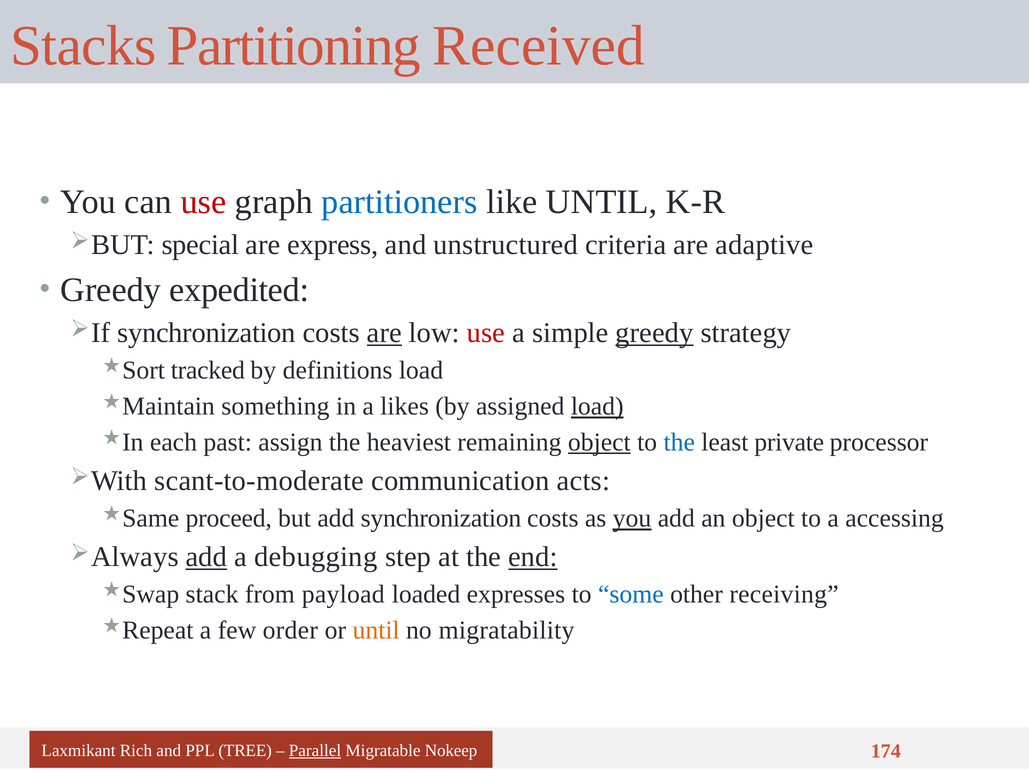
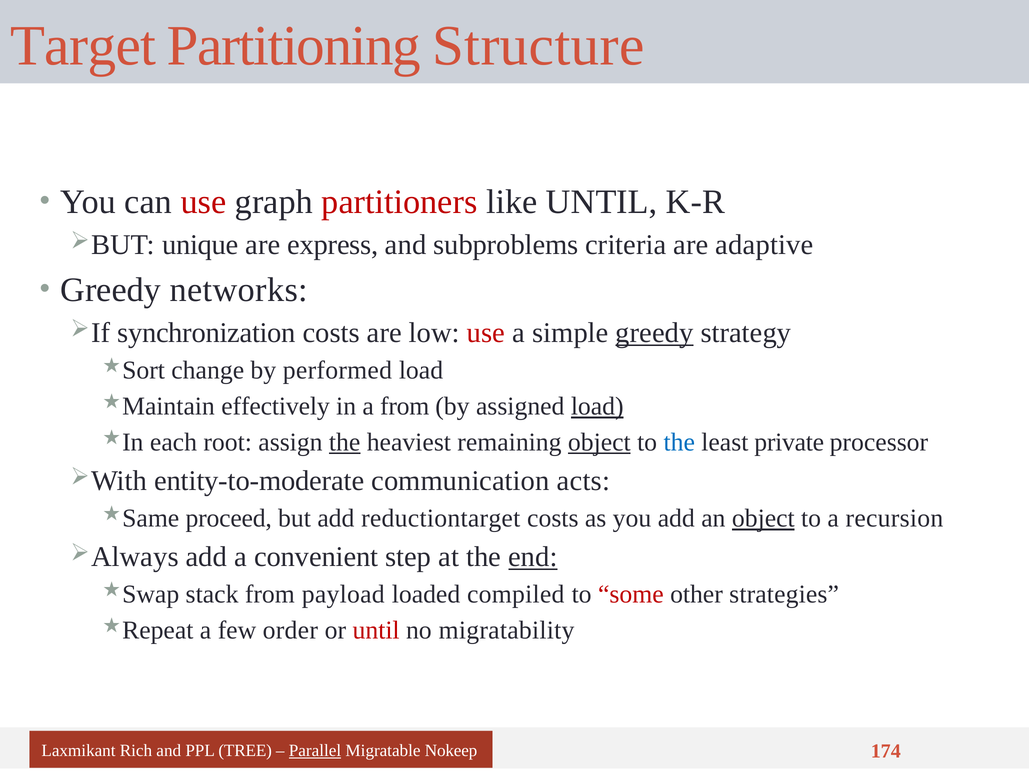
Stacks: Stacks -> Target
Received: Received -> Structure
partitioners colour: blue -> red
special: special -> unique
unstructured: unstructured -> subproblems
expedited: expedited -> networks
are at (384, 333) underline: present -> none
tracked: tracked -> change
definitions: definitions -> performed
something: something -> effectively
a likes: likes -> from
past: past -> root
the at (345, 443) underline: none -> present
scant-to-moderate: scant-to-moderate -> entity-to-moderate
add synchronization: synchronization -> reductiontarget
you at (632, 519) underline: present -> none
object at (763, 519) underline: none -> present
accessing: accessing -> recursion
add at (206, 557) underline: present -> none
debugging: debugging -> convenient
expresses: expresses -> compiled
some colour: blue -> red
receiving: receiving -> strategies
until at (376, 631) colour: orange -> red
